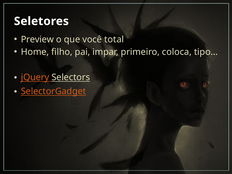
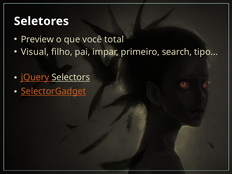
Home: Home -> Visual
coloca: coloca -> search
